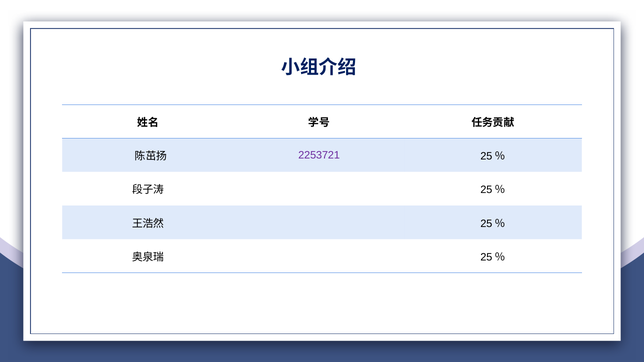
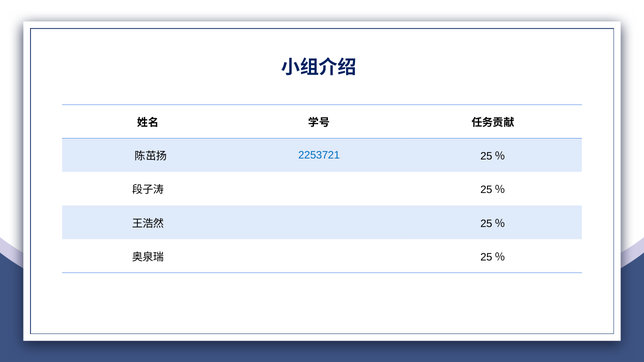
2253721 colour: purple -> blue
